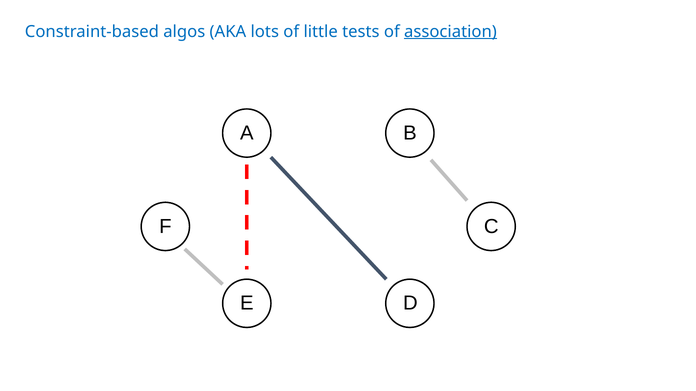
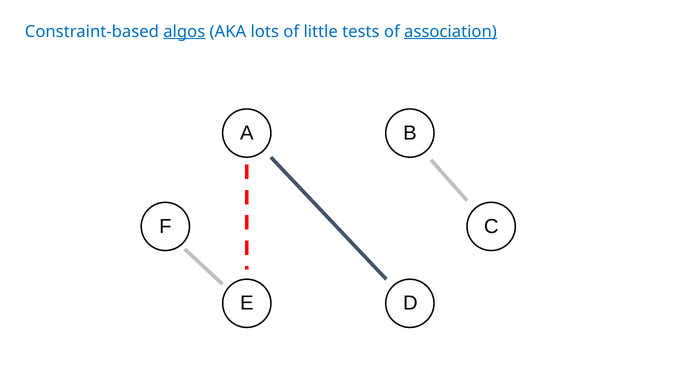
algos underline: none -> present
